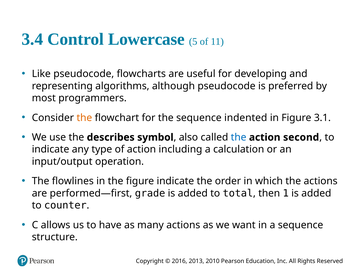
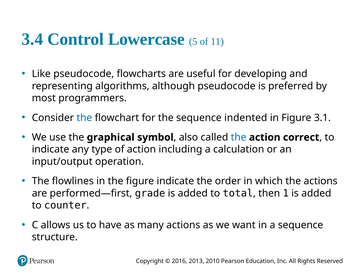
the at (84, 117) colour: orange -> blue
describes: describes -> graphical
second: second -> correct
